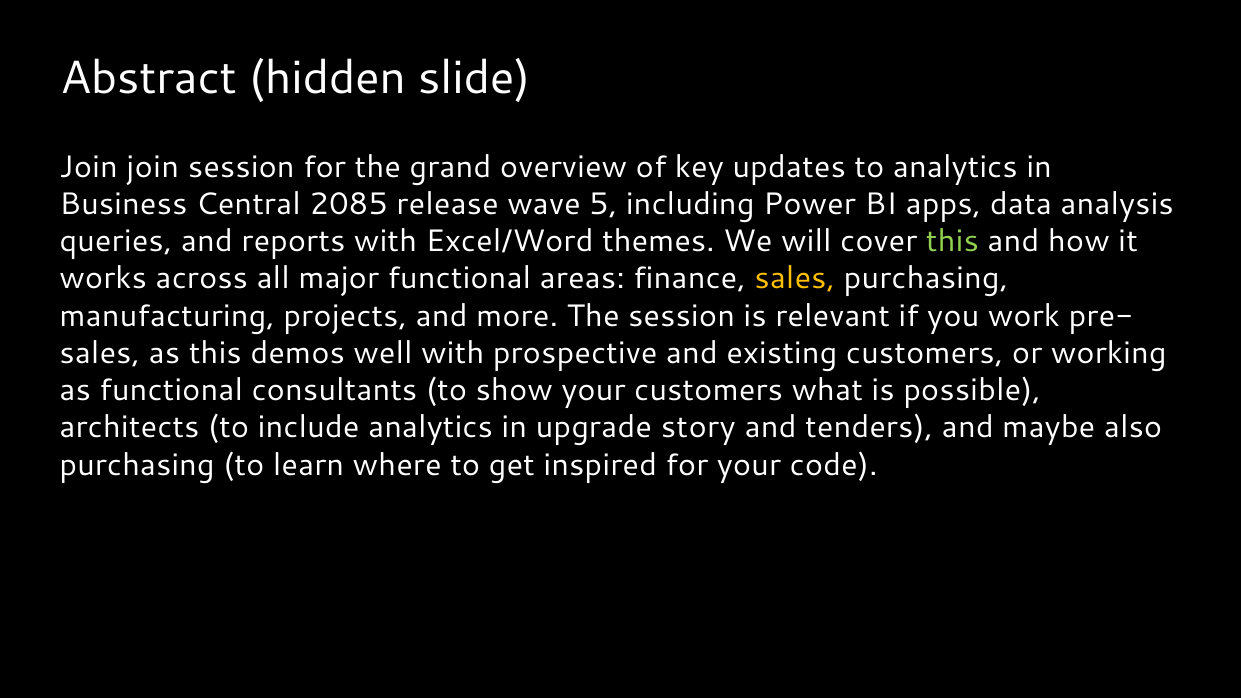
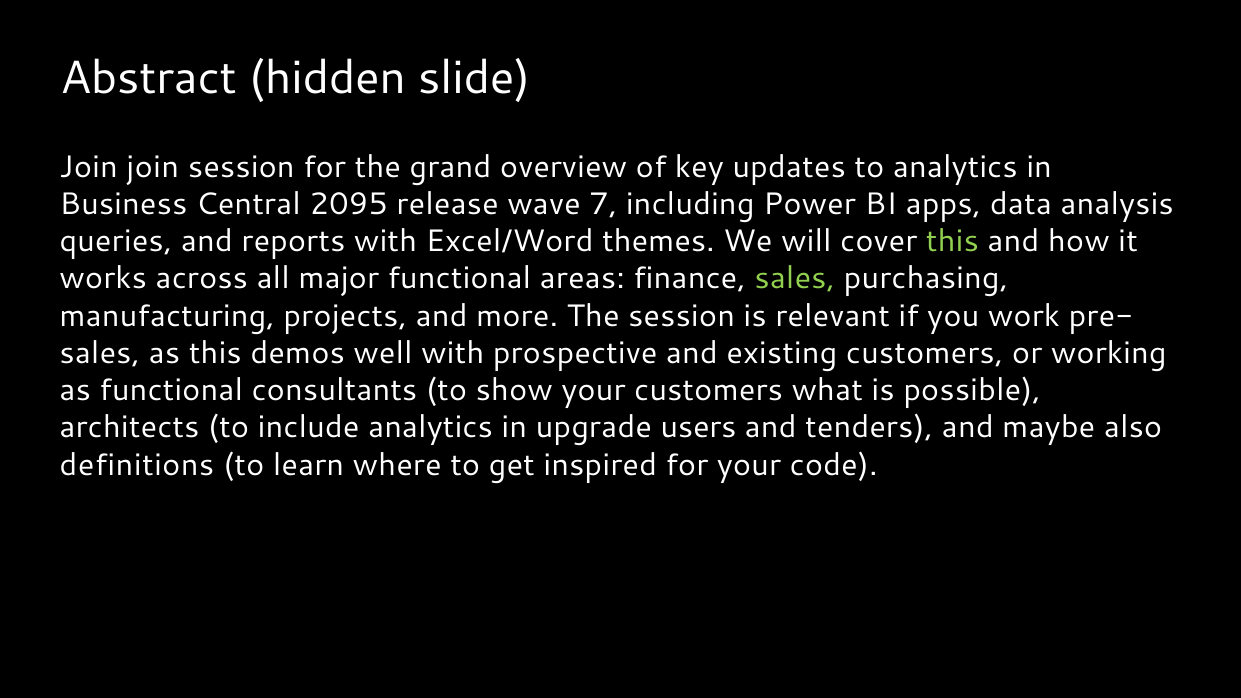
2085: 2085 -> 2095
5: 5 -> 7
sales at (795, 279) colour: yellow -> light green
story: story -> users
purchasing at (137, 465): purchasing -> definitions
